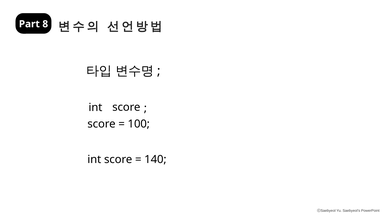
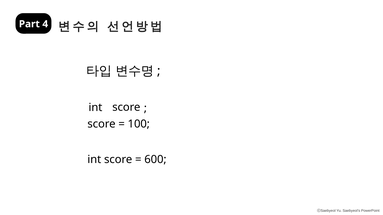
8: 8 -> 4
140: 140 -> 600
